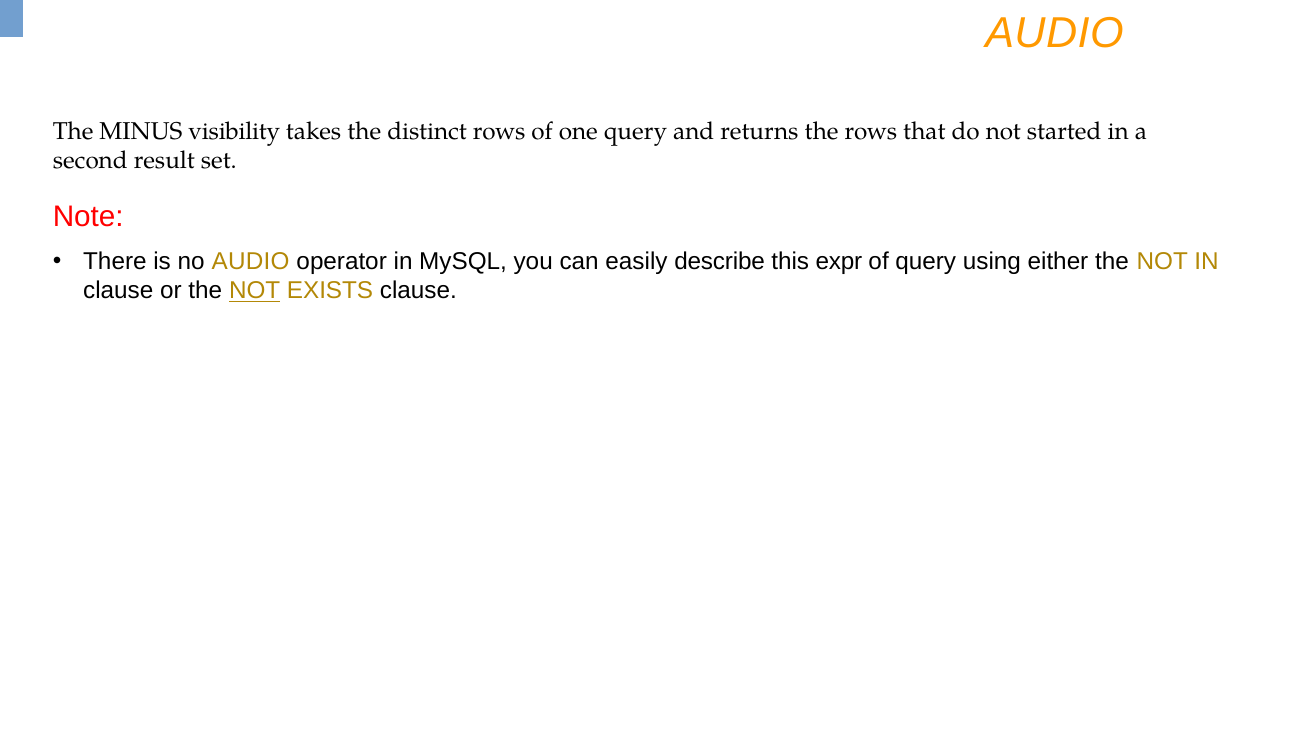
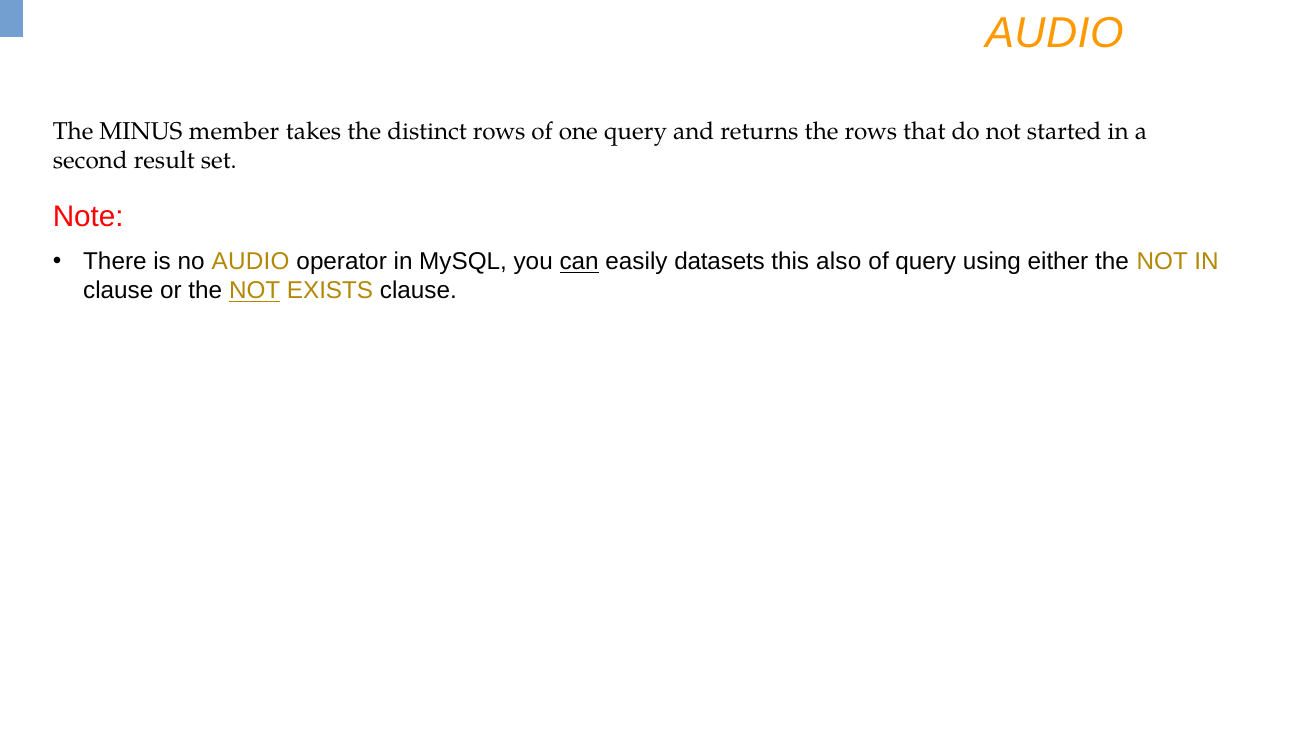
visibility: visibility -> member
can underline: none -> present
describe: describe -> datasets
expr: expr -> also
